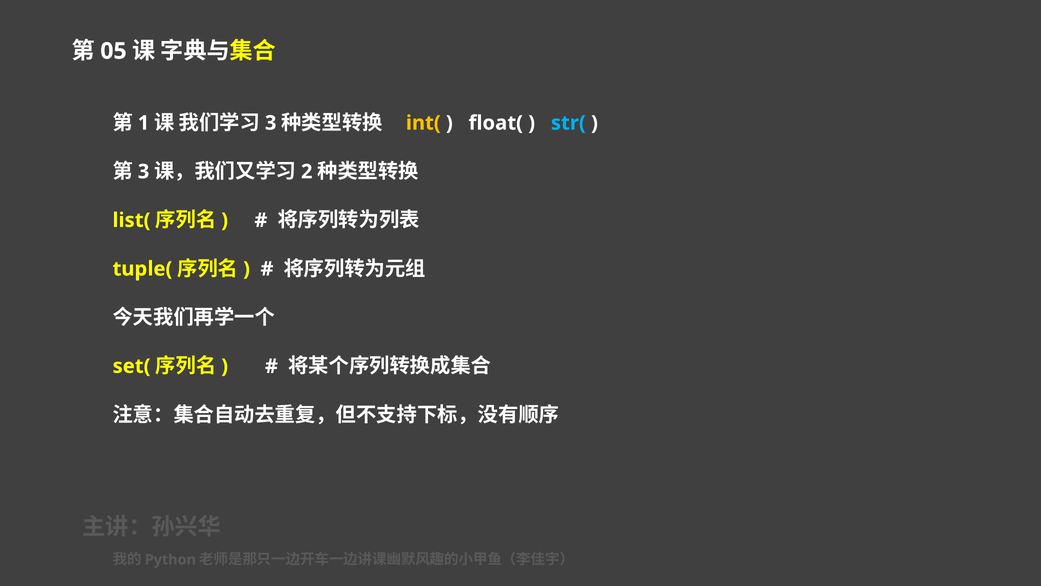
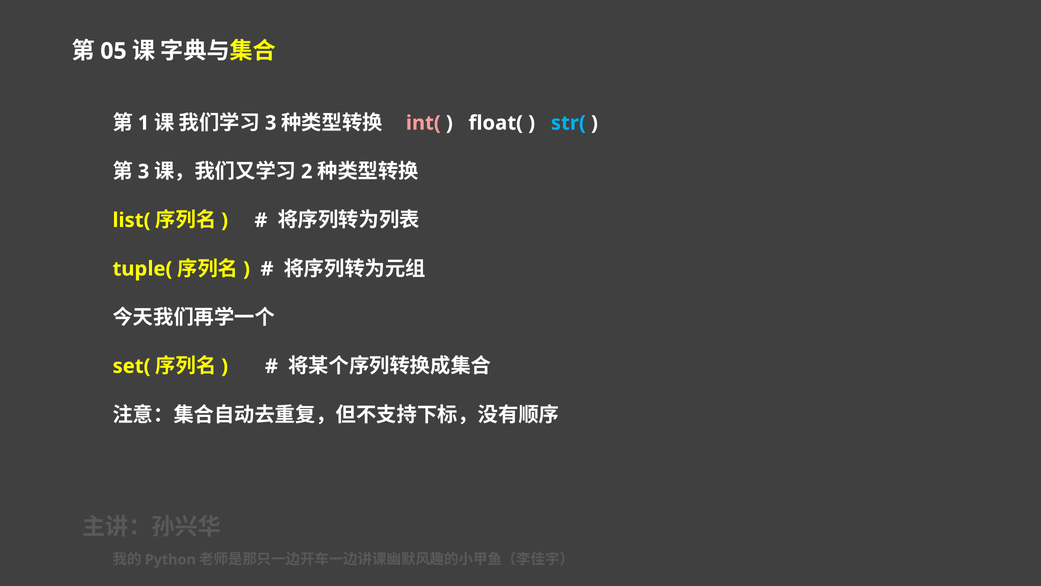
int( colour: yellow -> pink
